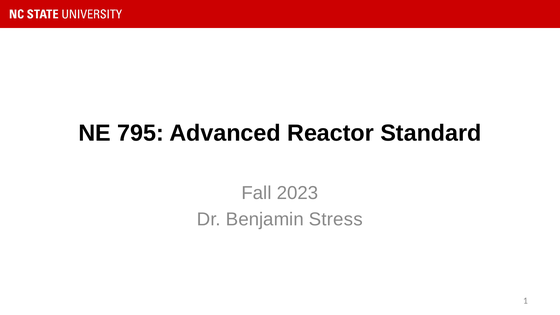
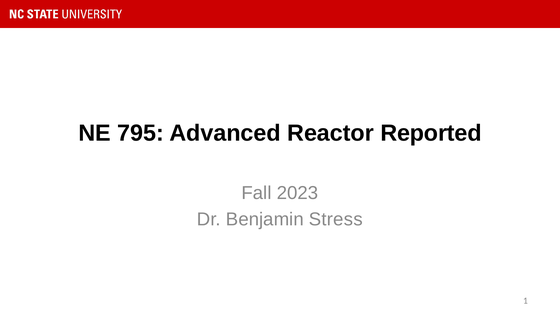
Standard: Standard -> Reported
